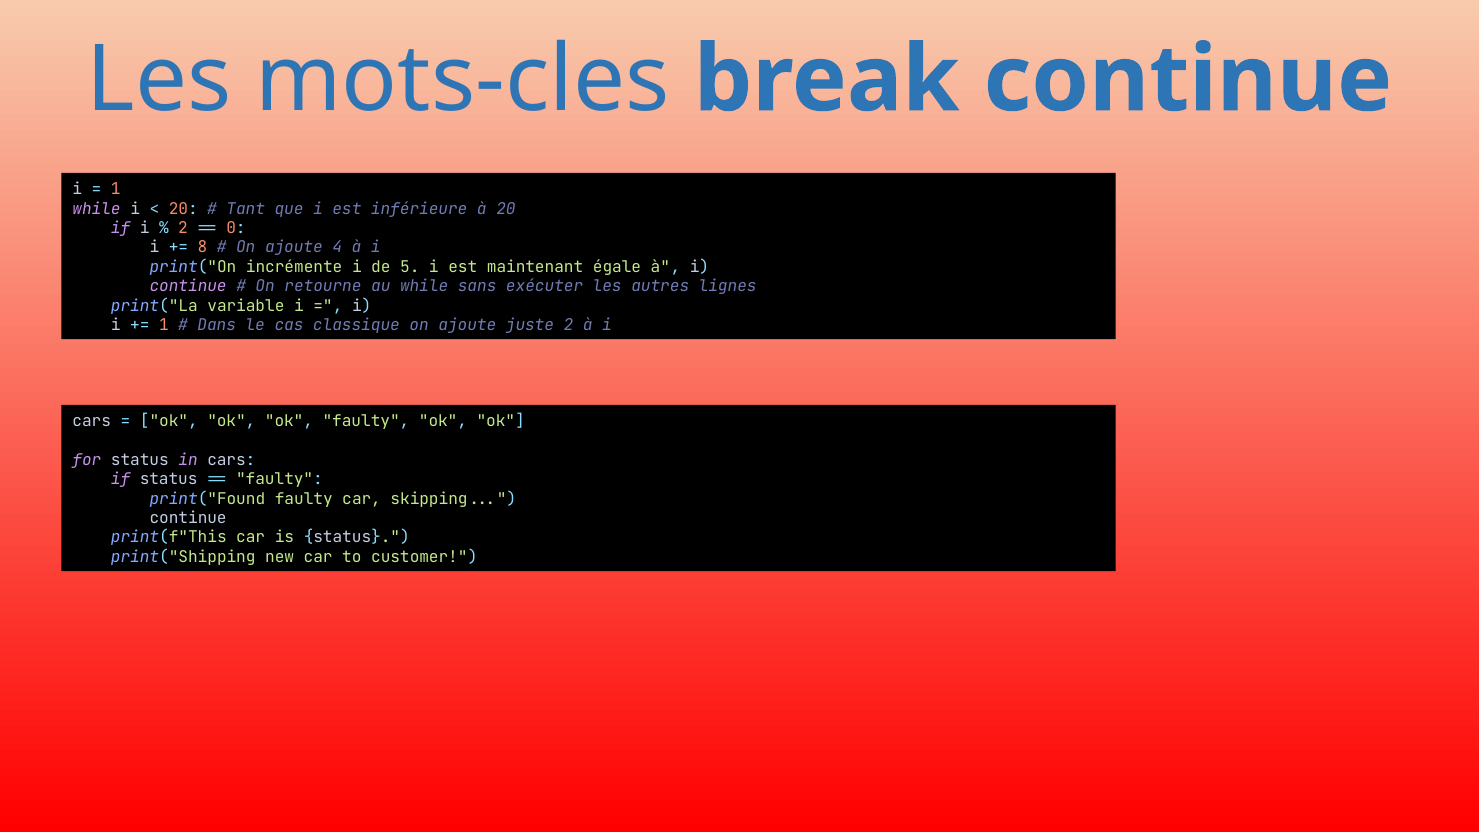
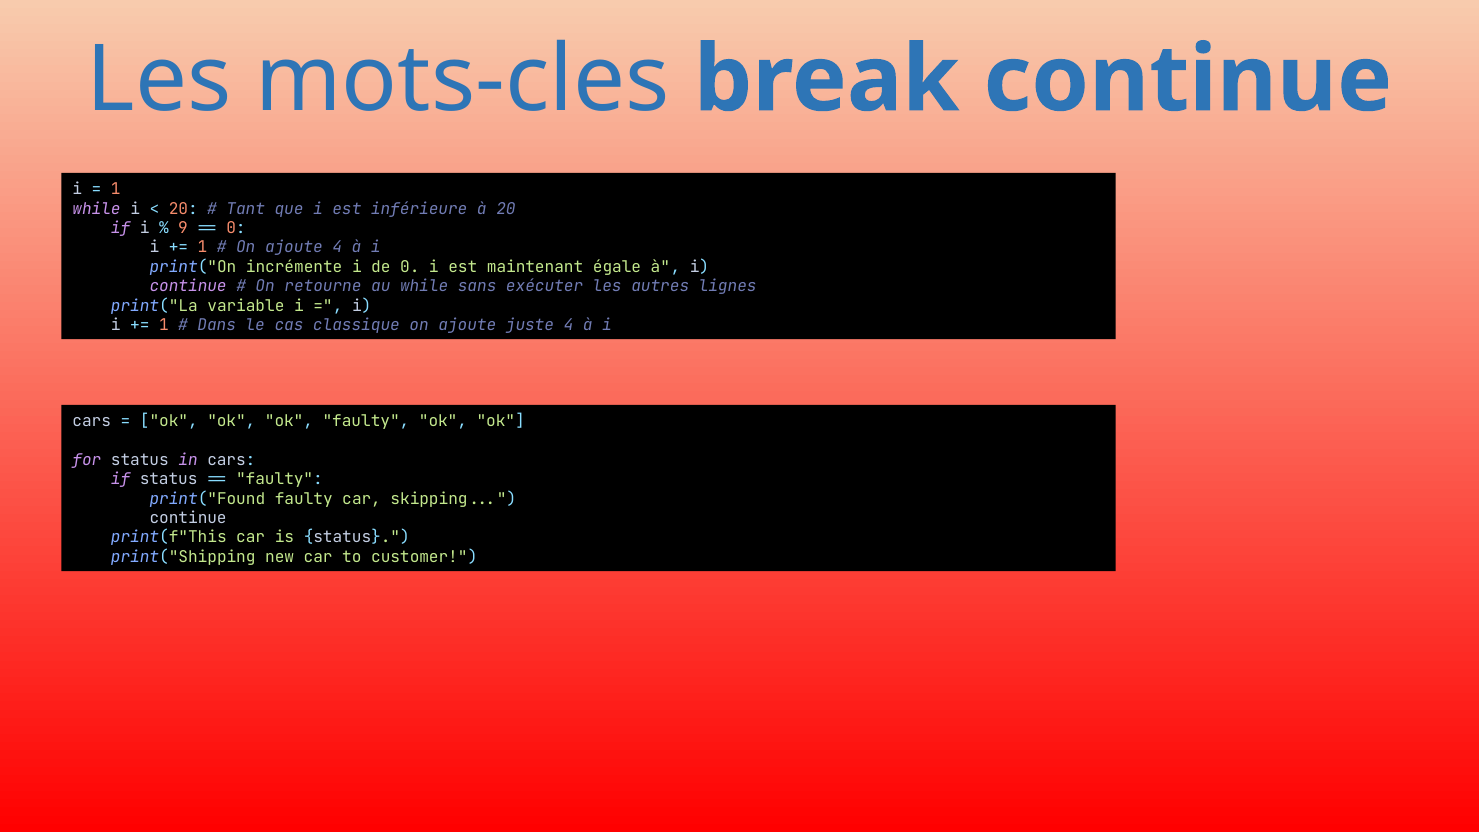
2 at (183, 228): 2 -> 9
8 at (202, 247): 8 -> 1
de 5: 5 -> 0
juste 2: 2 -> 4
